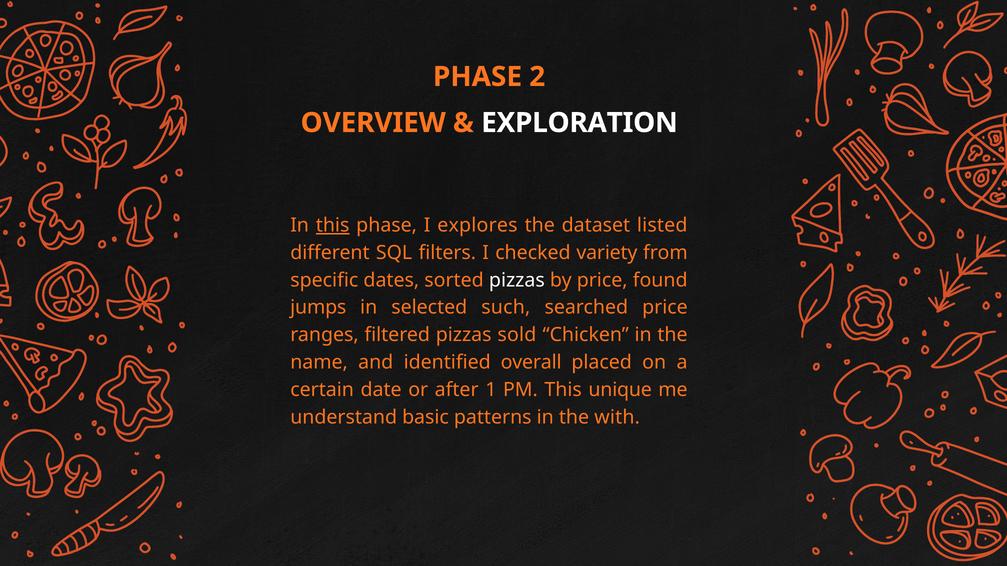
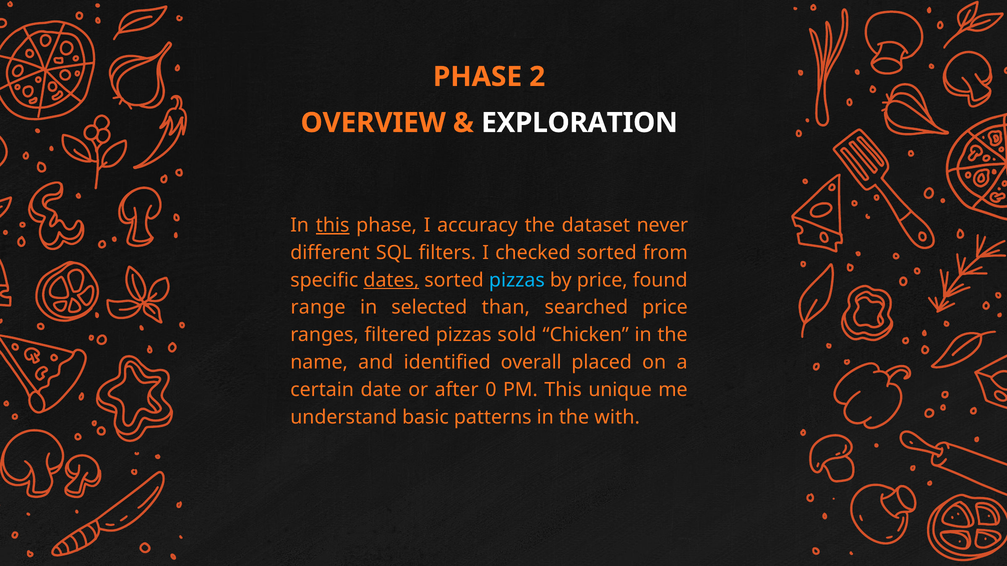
explores: explores -> accuracy
listed: listed -> never
checked variety: variety -> sorted
dates underline: none -> present
pizzas at (517, 280) colour: white -> light blue
jumps: jumps -> range
such: such -> than
1: 1 -> 0
